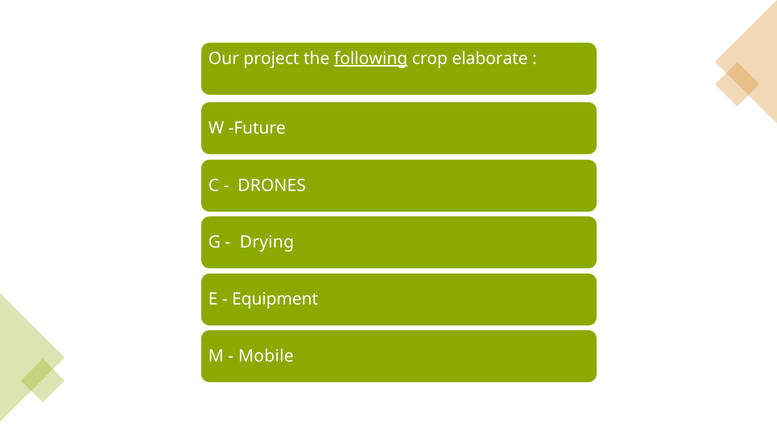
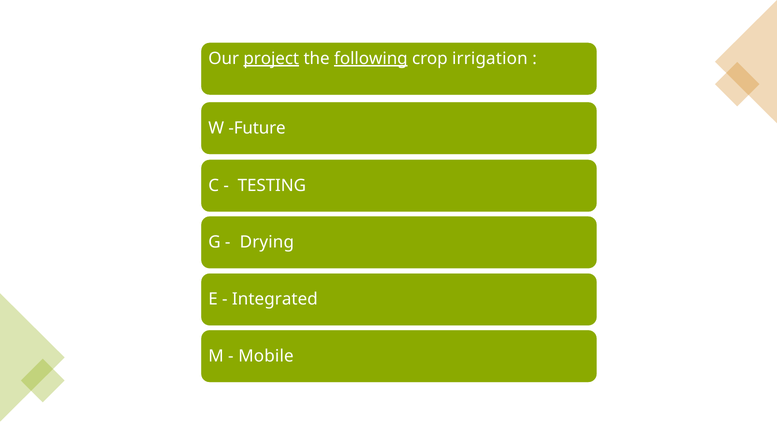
project underline: none -> present
elaborate: elaborate -> irrigation
DRONES: DRONES -> TESTING
Equipment: Equipment -> Integrated
